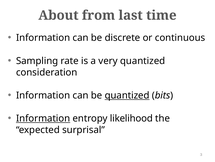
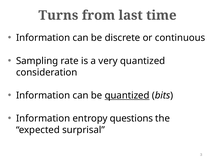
About: About -> Turns
Information at (43, 118) underline: present -> none
likelihood: likelihood -> questions
